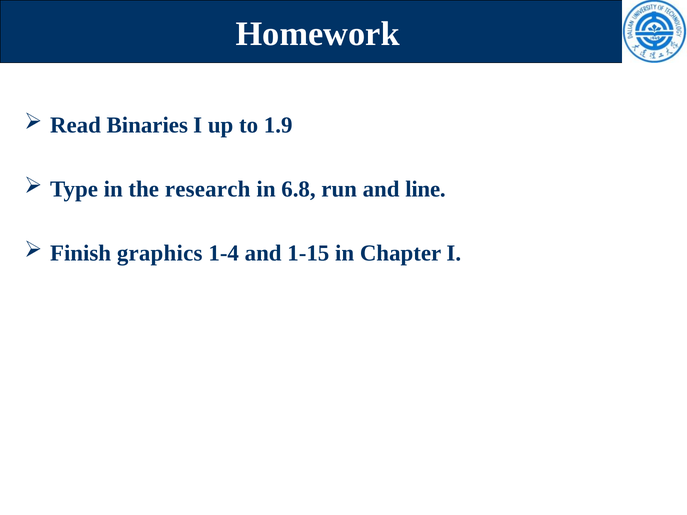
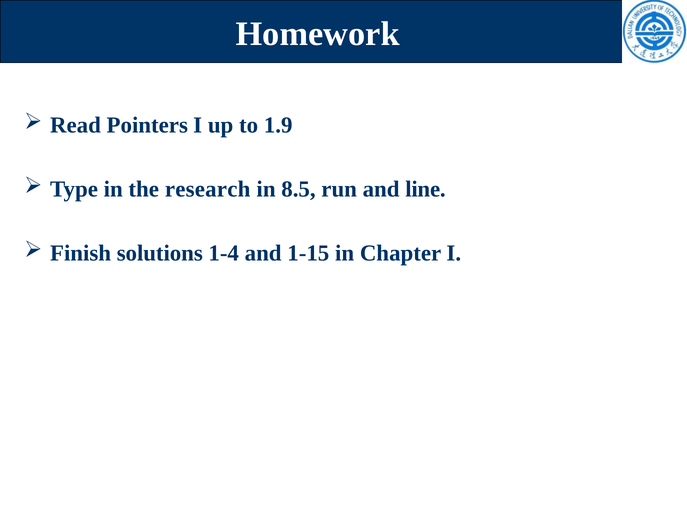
Binaries: Binaries -> Pointers
6.8: 6.8 -> 8.5
graphics: graphics -> solutions
